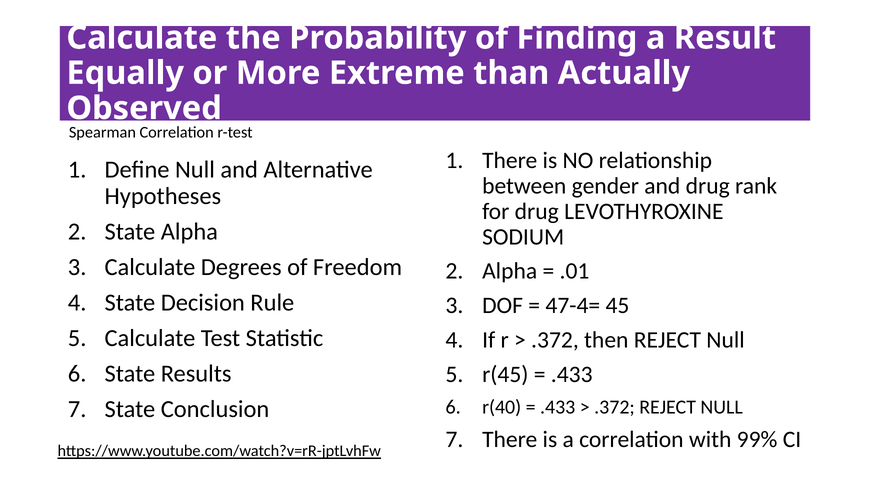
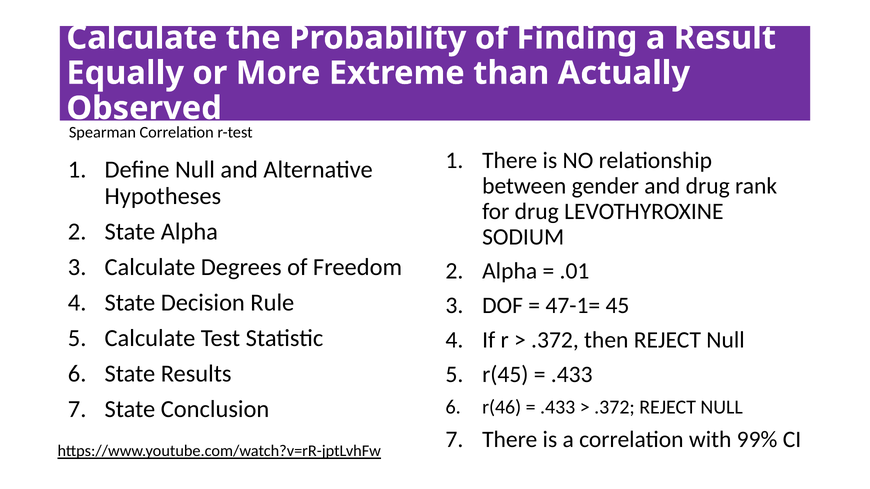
47-4=: 47-4= -> 47-1=
r(40: r(40 -> r(46
